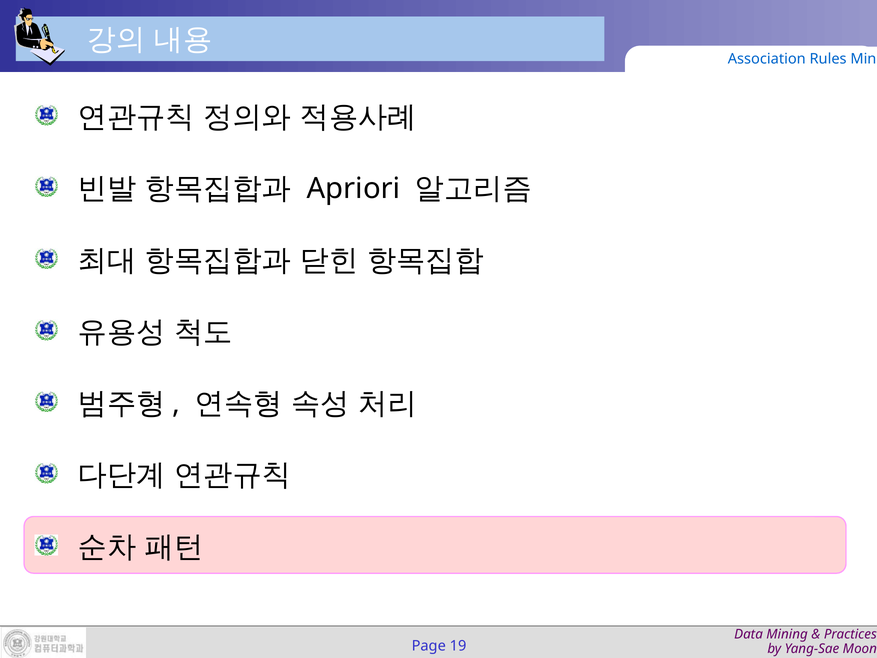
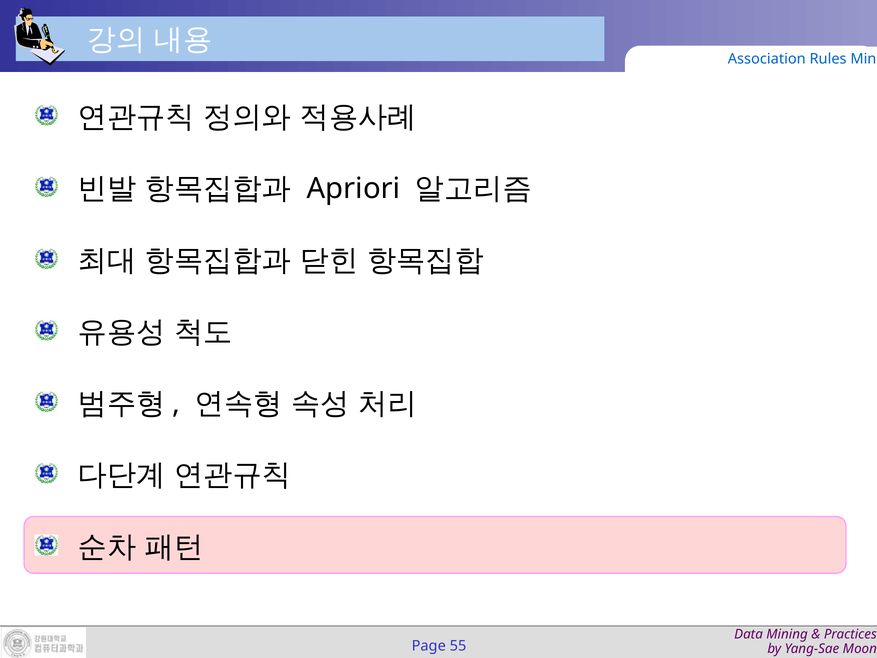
19: 19 -> 55
